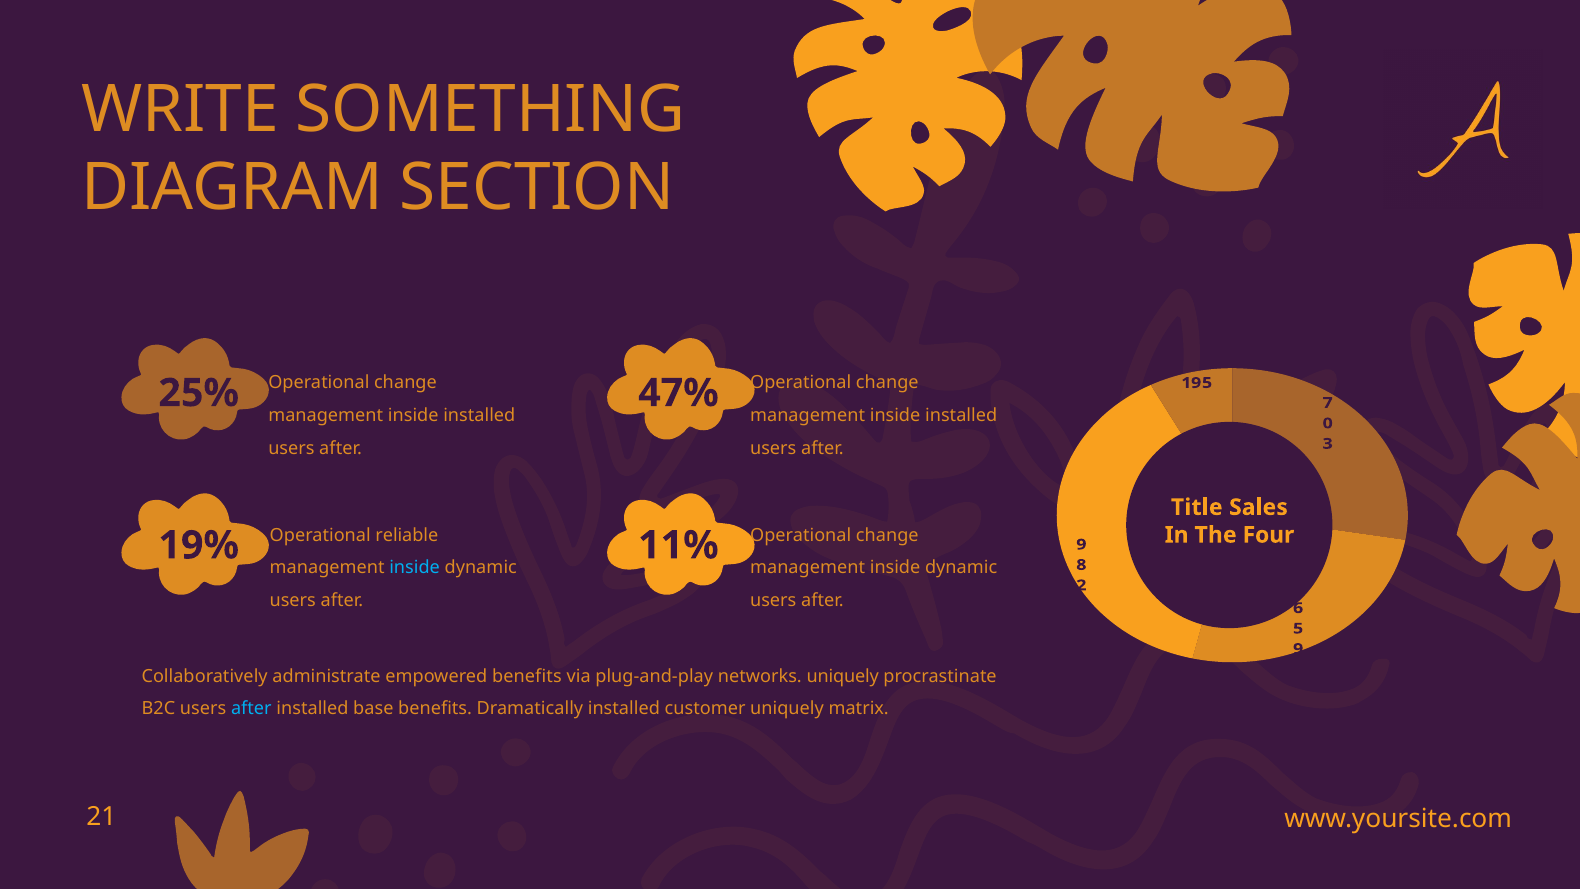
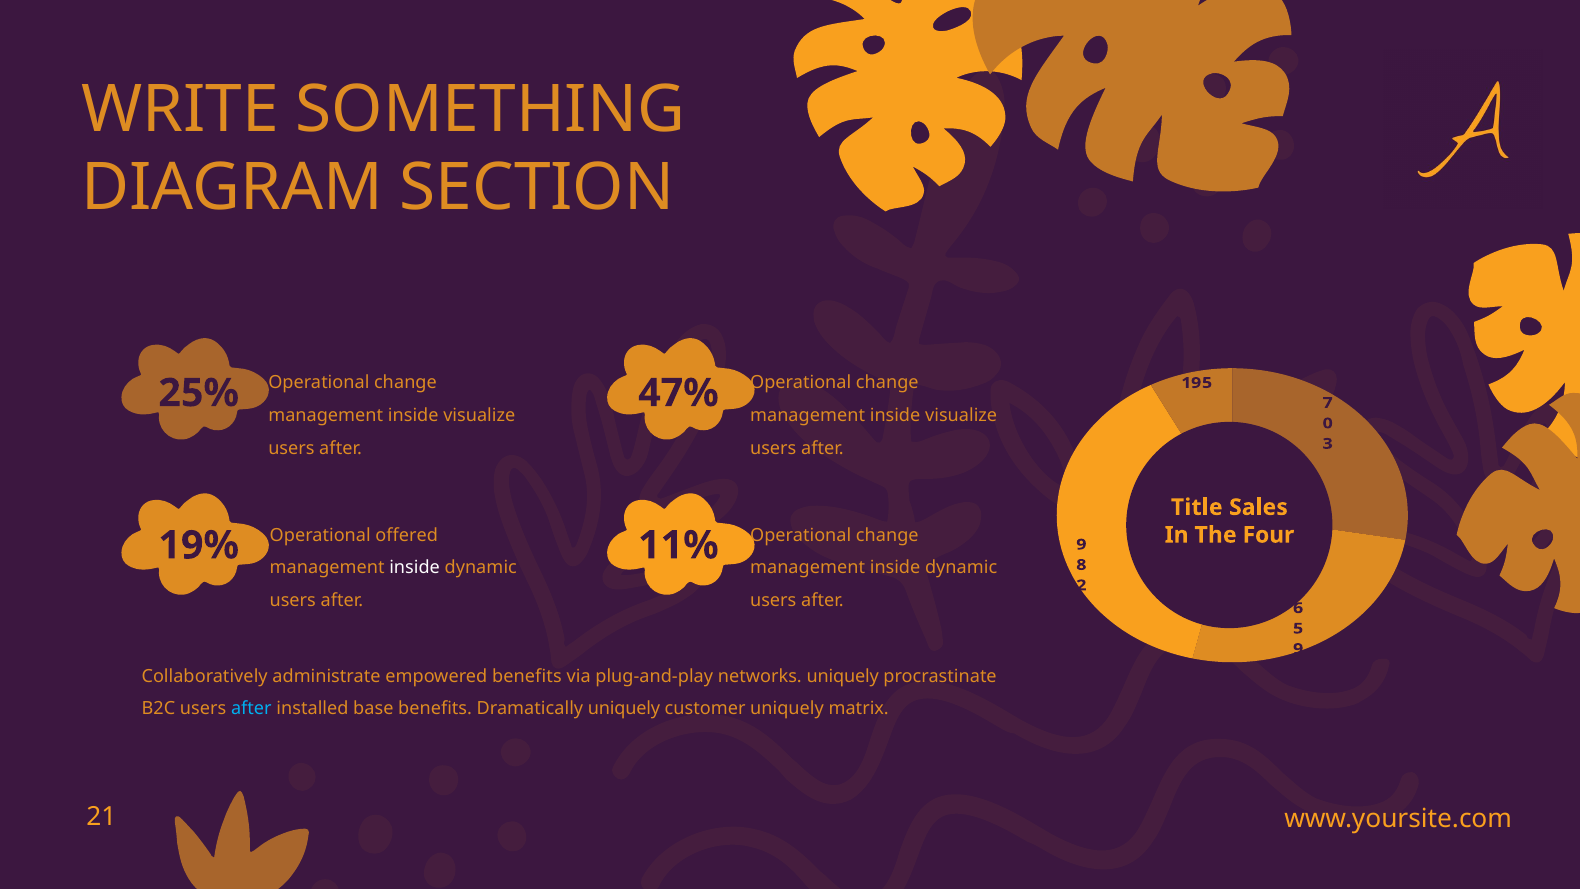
installed at (479, 415): installed -> visualize
installed at (961, 415): installed -> visualize
reliable: reliable -> offered
inside at (415, 568) colour: light blue -> white
Dramatically installed: installed -> uniquely
